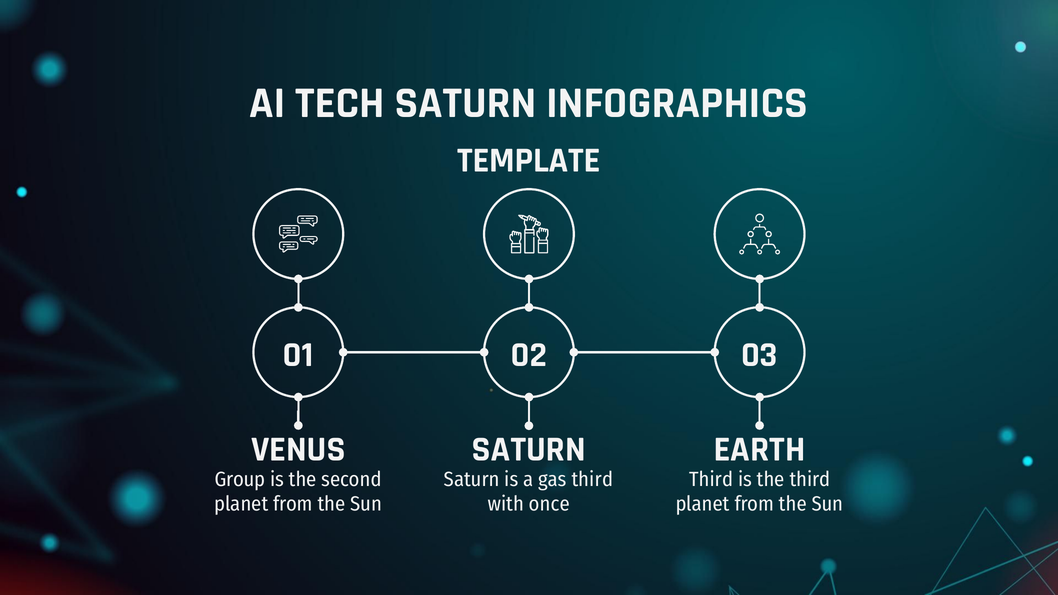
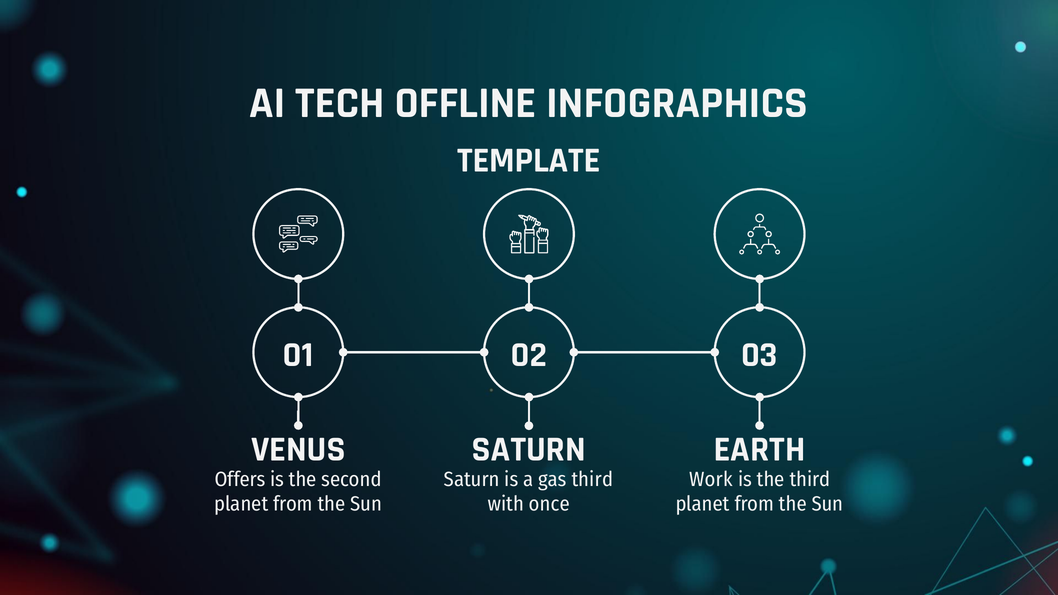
TECH SATURN: SATURN -> OFFLINE
Group: Group -> Offers
Third at (711, 479): Third -> Work
